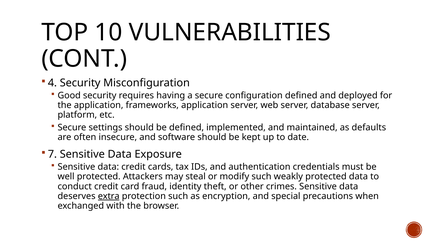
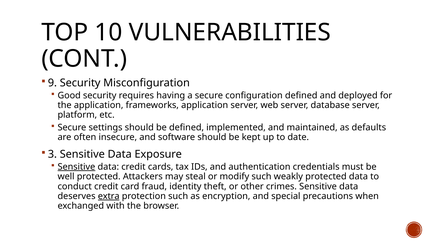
4: 4 -> 9
7: 7 -> 3
Sensitive at (76, 167) underline: none -> present
